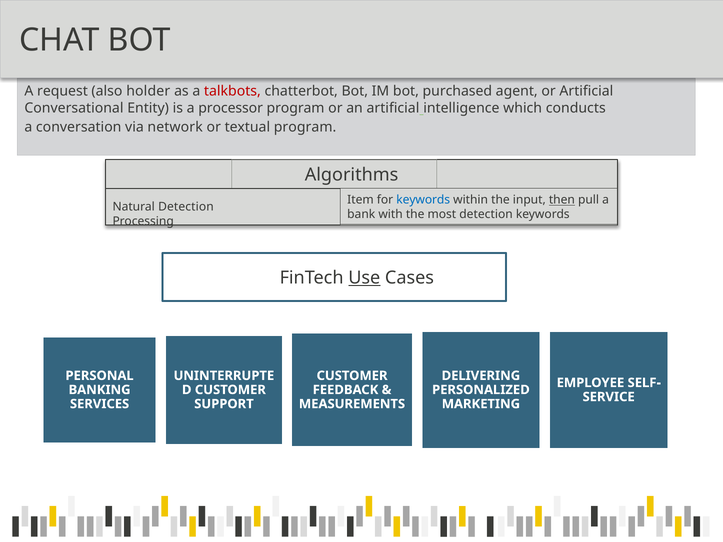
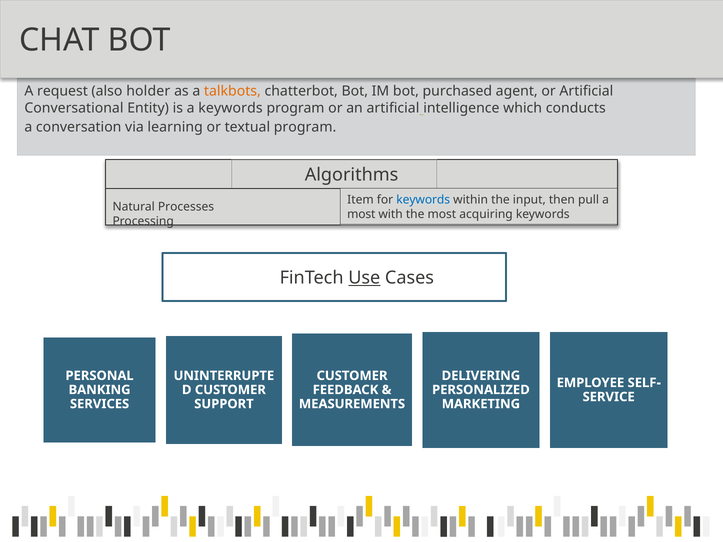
talkbots colour: red -> orange
a processor: processor -> keywords
network: network -> learning
then underline: present -> none
Natural Detection: Detection -> Processes
bank at (361, 215): bank -> most
most detection: detection -> acquiring
